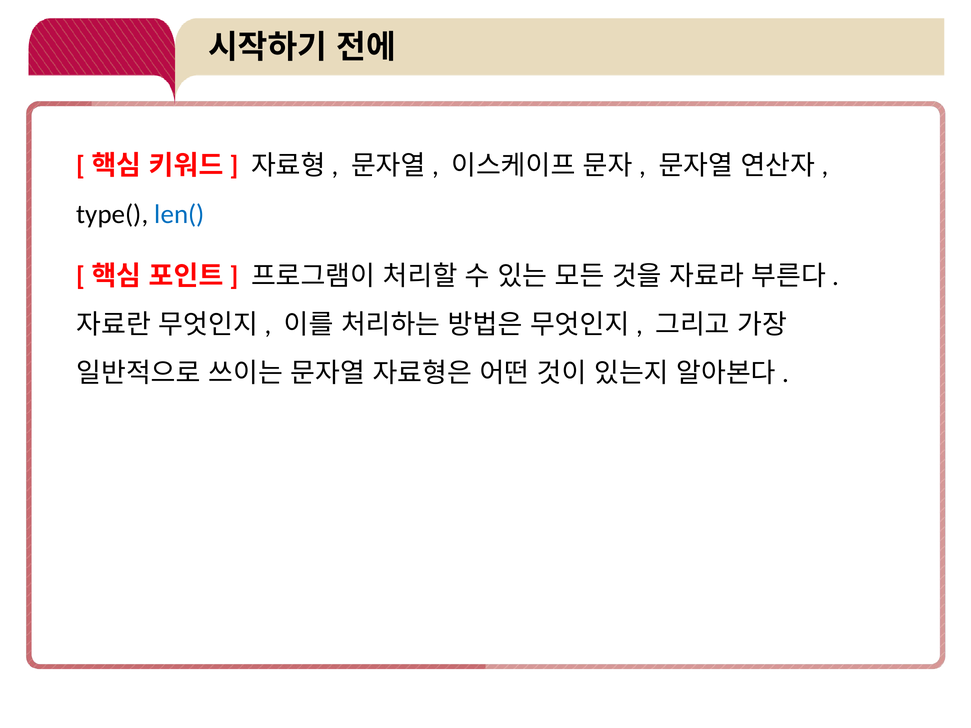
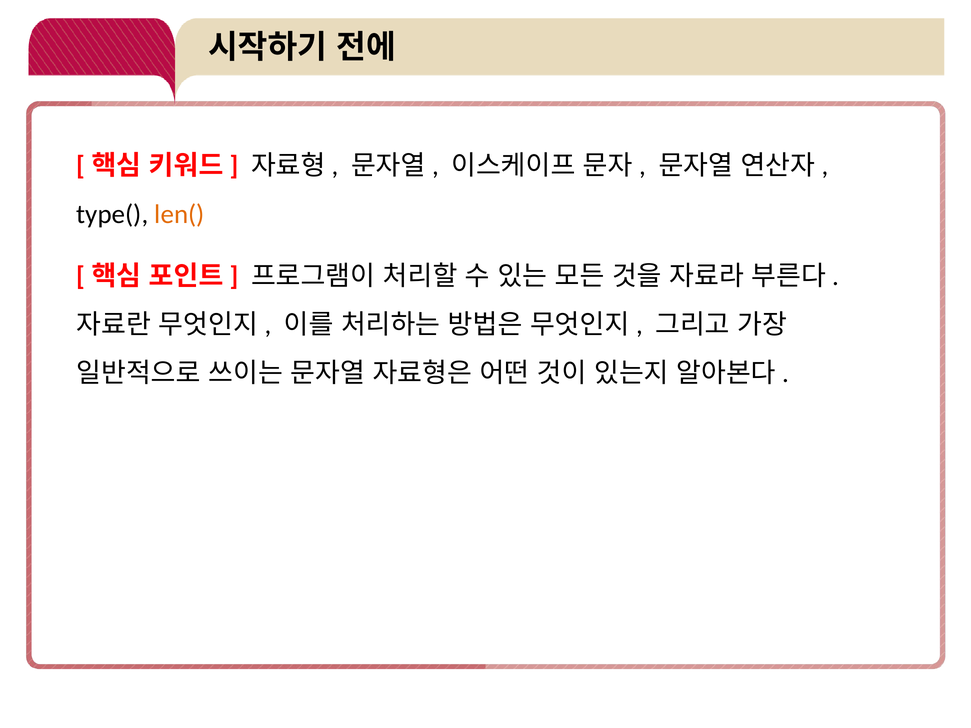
len( colour: blue -> orange
